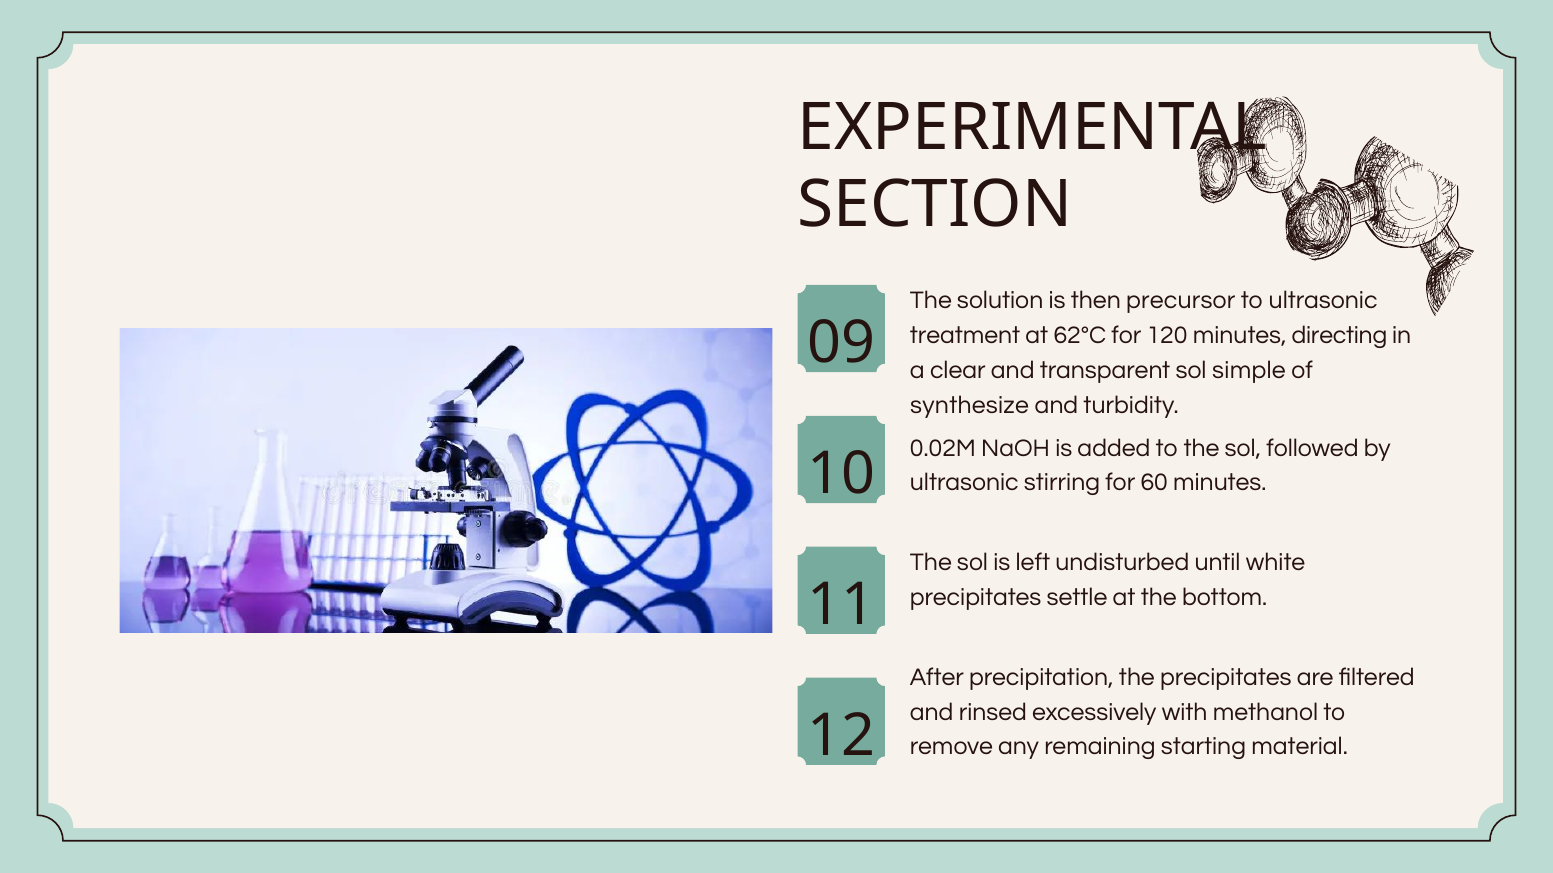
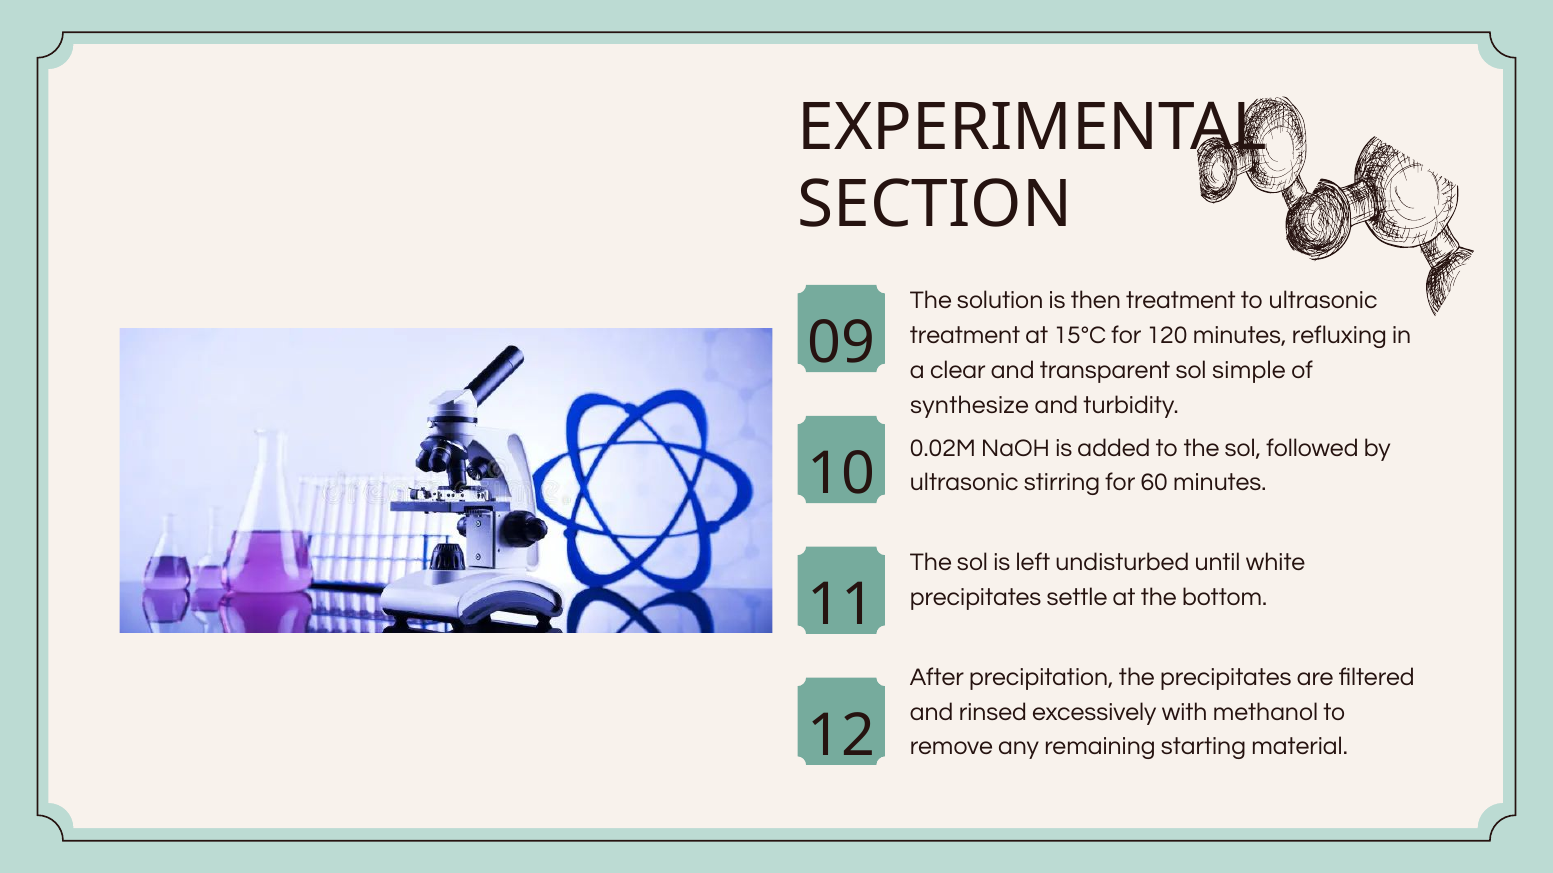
then precursor: precursor -> treatment
62°C: 62°C -> 15°C
directing: directing -> refluxing
